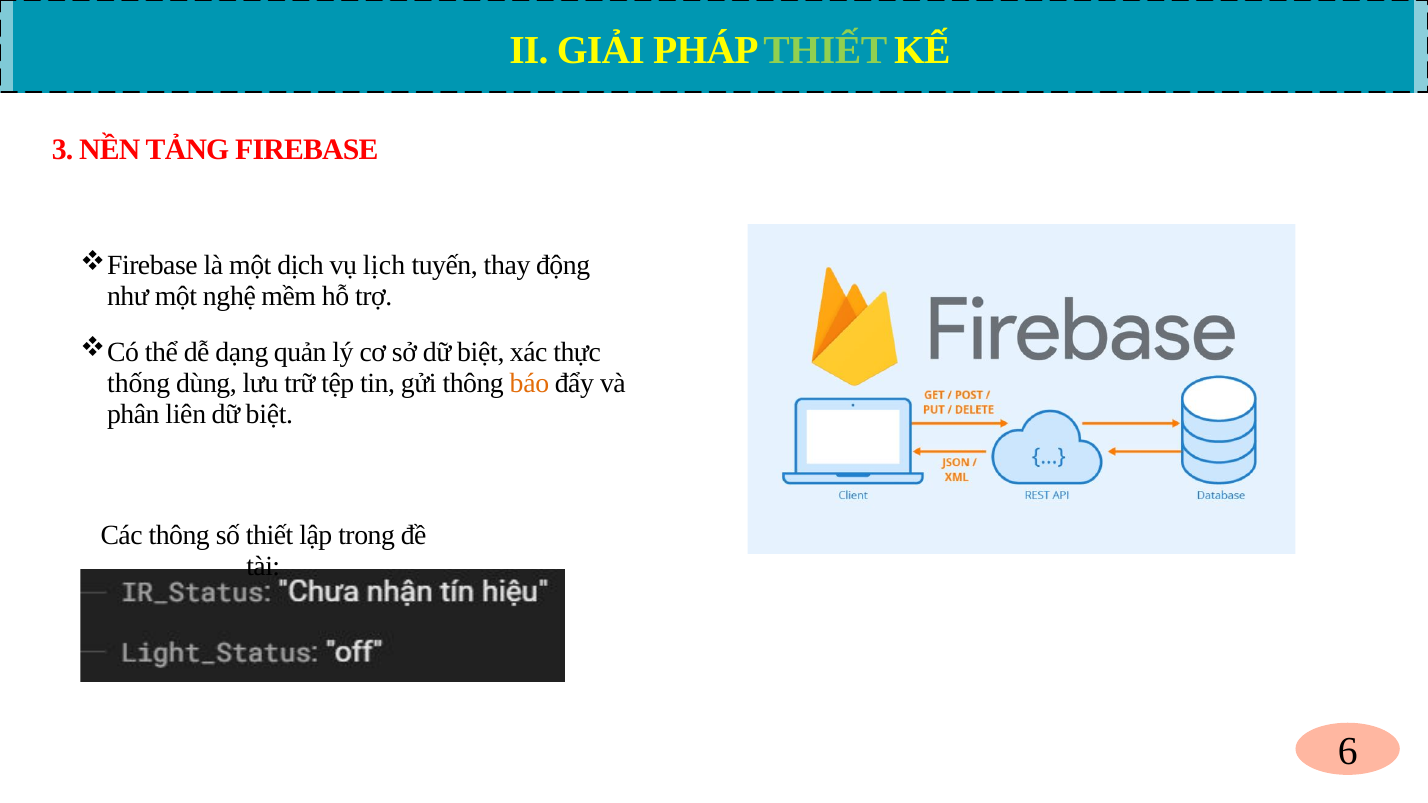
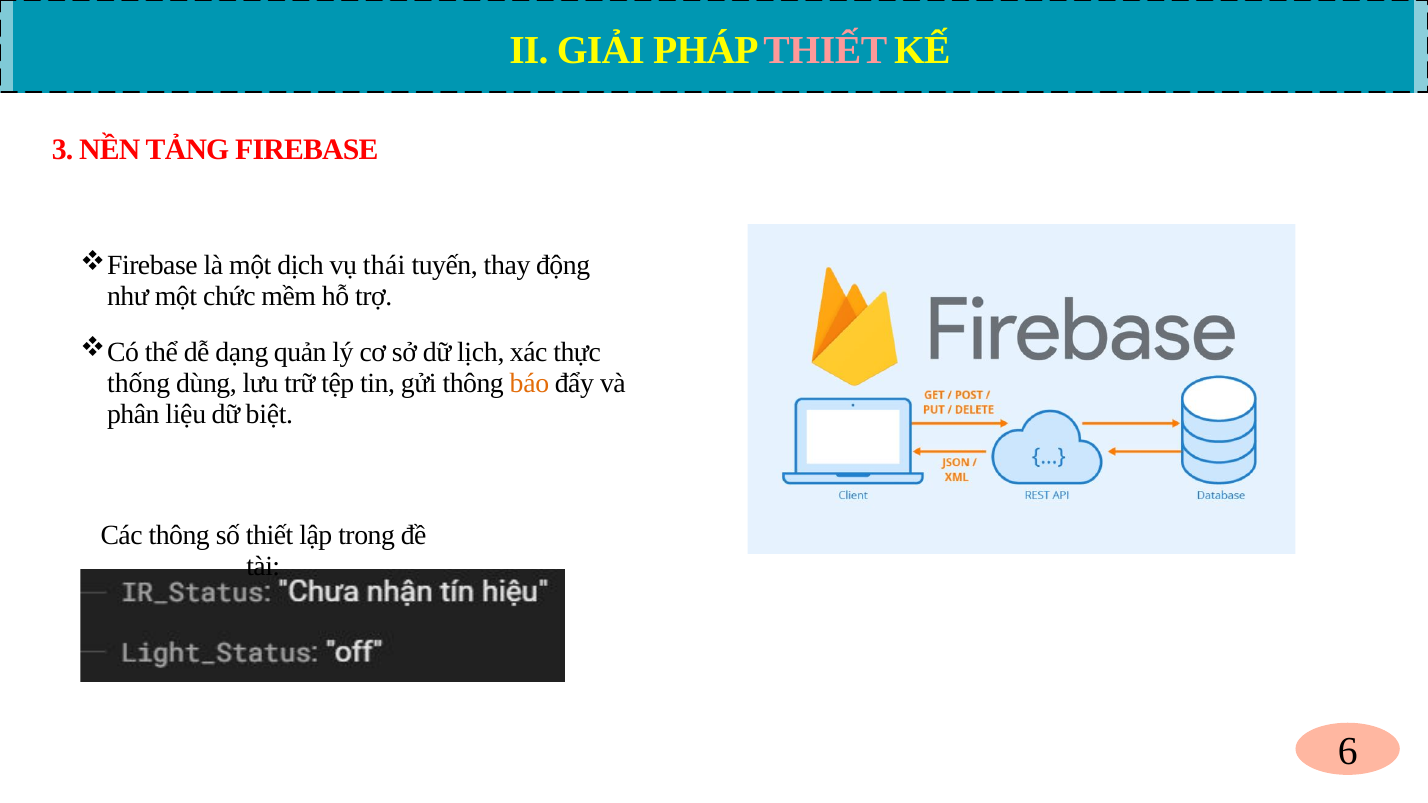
THIẾT at (825, 50) colour: light green -> pink
lịch: lịch -> thái
nghệ: nghệ -> chức
sở dữ biệt: biệt -> lịch
liên: liên -> liệu
